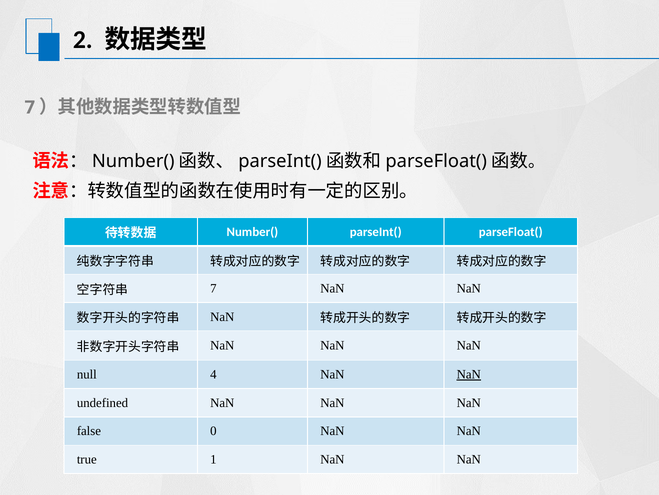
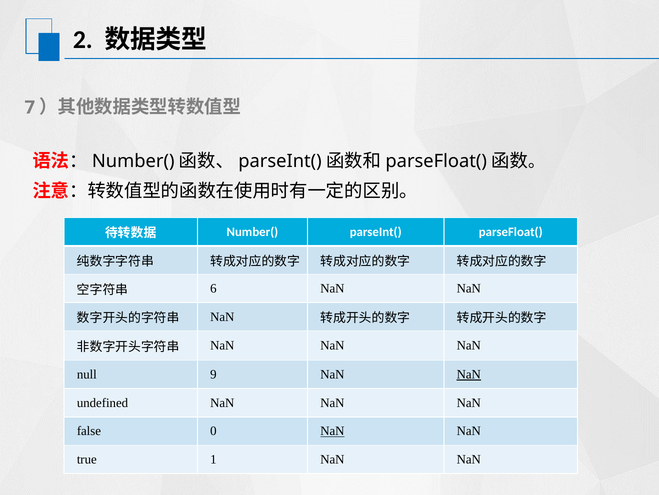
7 at (213, 288): 7 -> 6
4: 4 -> 9
NaN at (332, 430) underline: none -> present
